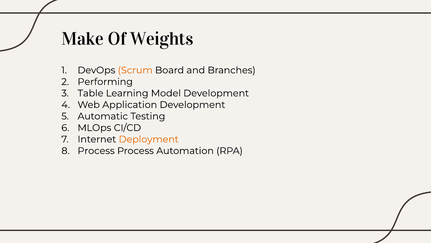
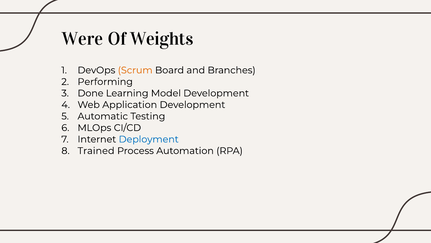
Make: Make -> Were
Table: Table -> Done
Deployment colour: orange -> blue
Process at (96, 150): Process -> Trained
